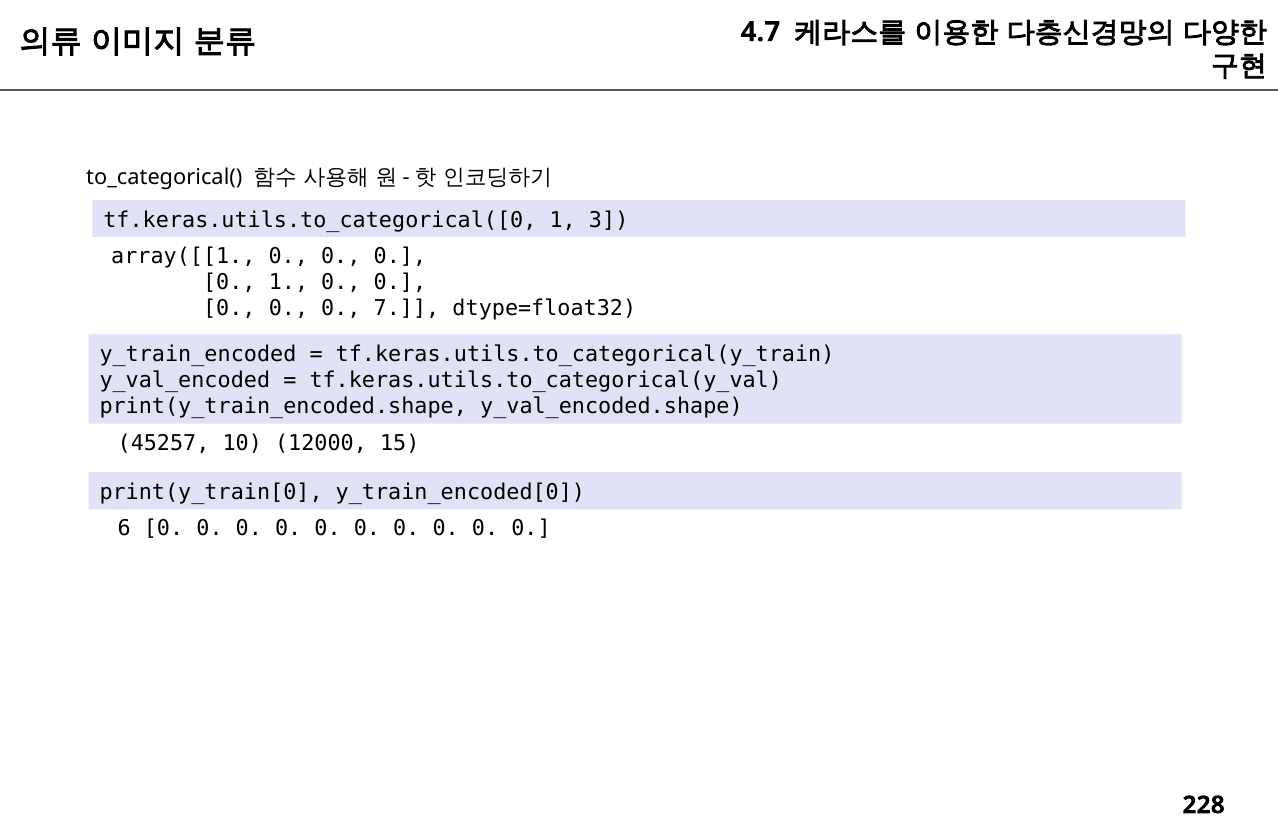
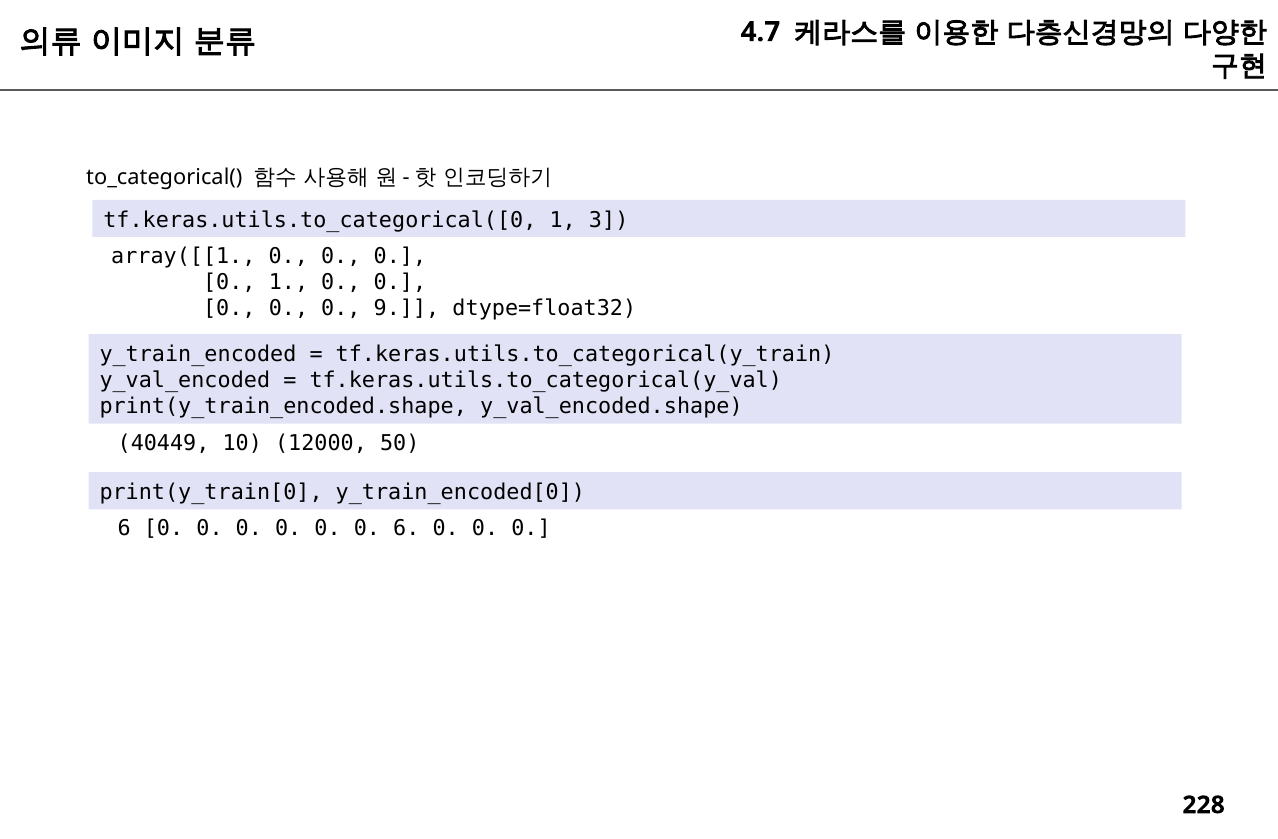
7: 7 -> 9
45257: 45257 -> 40449
15: 15 -> 50
0 at (406, 529): 0 -> 6
